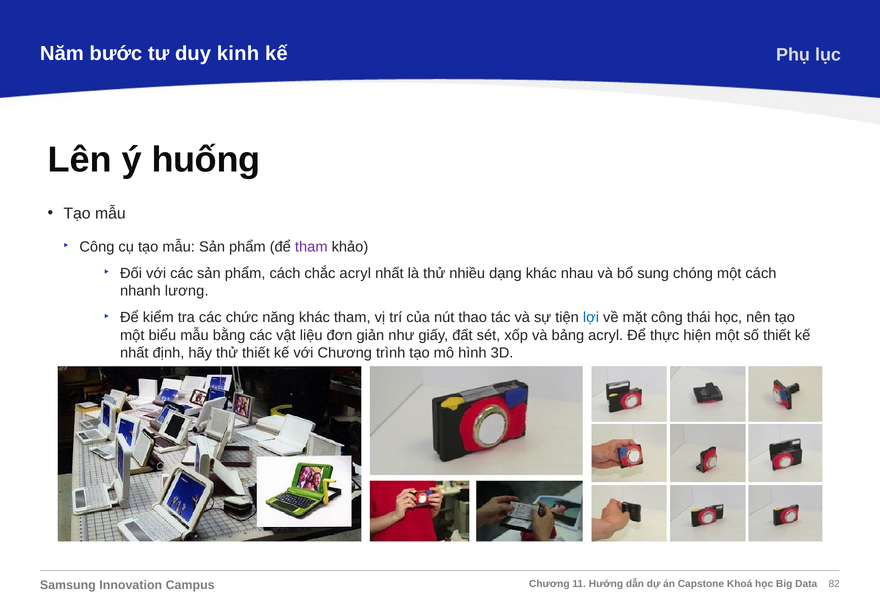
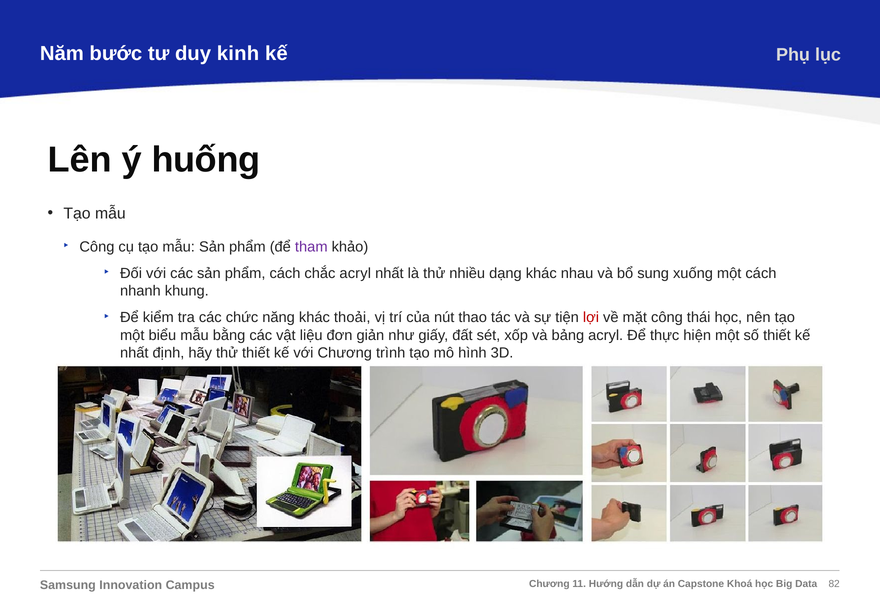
chóng: chóng -> xuống
lương: lương -> khung
khác tham: tham -> thoải
lợi colour: blue -> red
